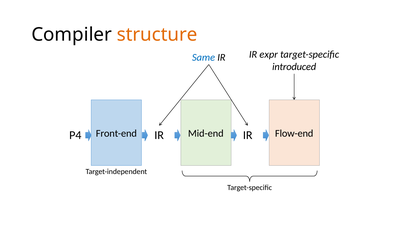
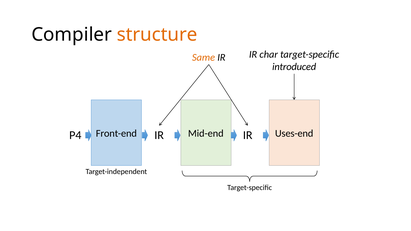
Same colour: blue -> orange
expr: expr -> char
Flow-end: Flow-end -> Uses-end
